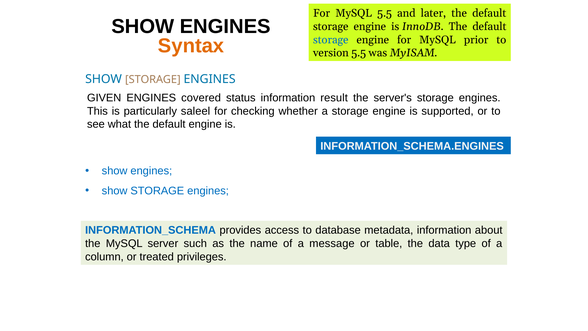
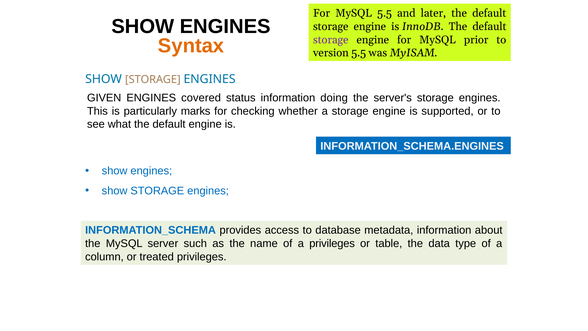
storage at (331, 40) colour: blue -> purple
result: result -> doing
saleel: saleel -> marks
a message: message -> privileges
